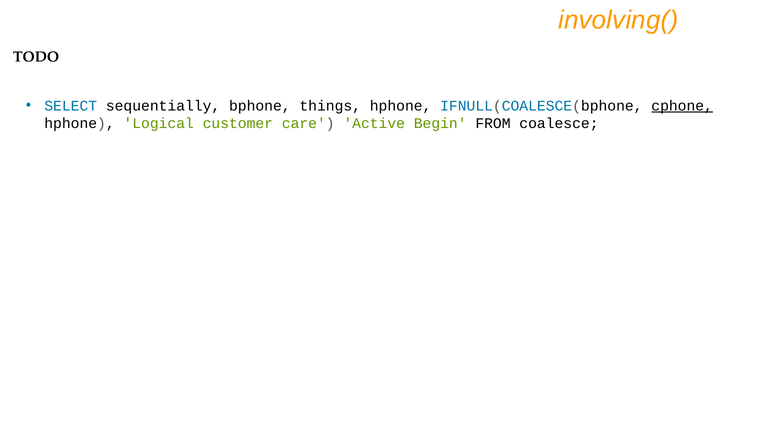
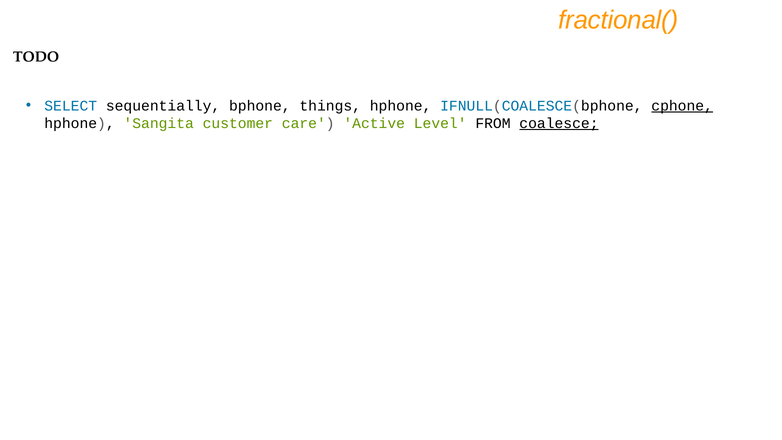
involving(: involving( -> fractional(
Logical: Logical -> Sangita
Begin: Begin -> Level
coalesce underline: none -> present
